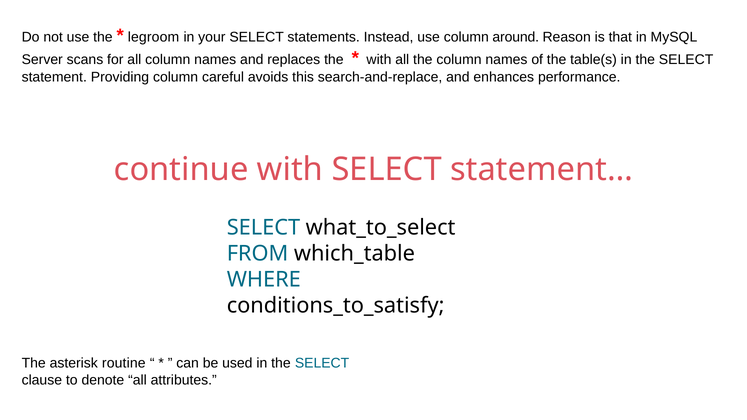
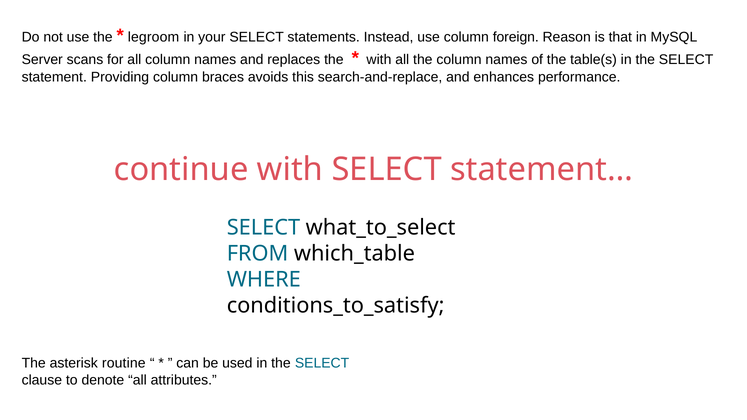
around: around -> foreign
careful: careful -> braces
